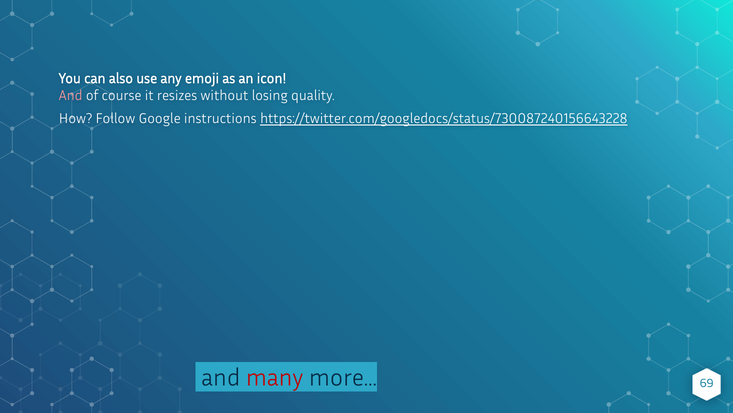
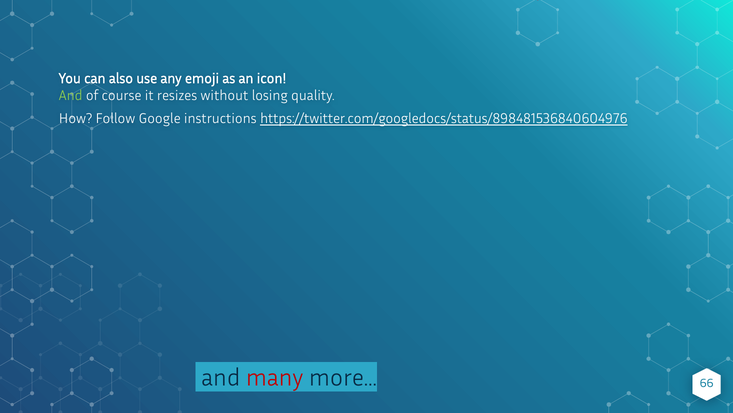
And at (71, 95) colour: pink -> light green
https://twitter.com/googledocs/status/730087240156643228: https://twitter.com/googledocs/status/730087240156643228 -> https://twitter.com/googledocs/status/898481536840604976
69: 69 -> 66
